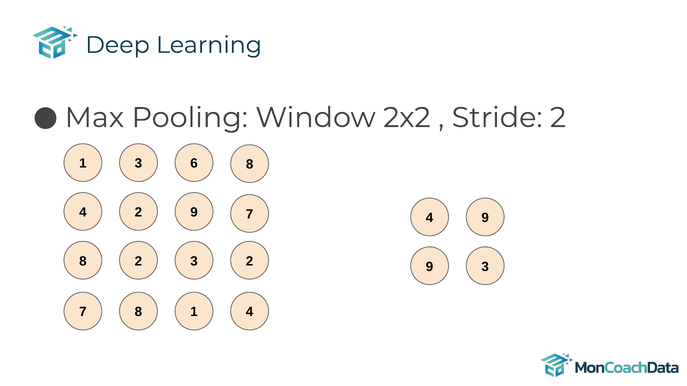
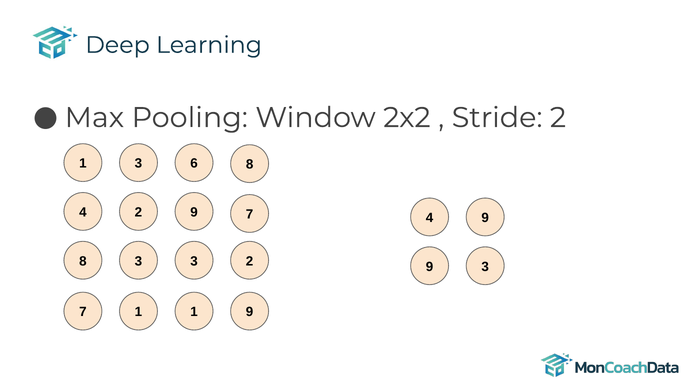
8 2: 2 -> 3
7 8: 8 -> 1
1 4: 4 -> 9
